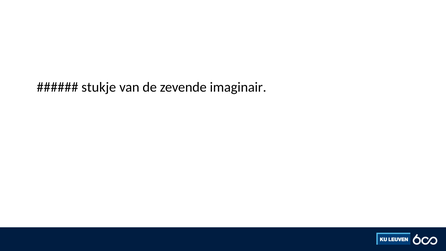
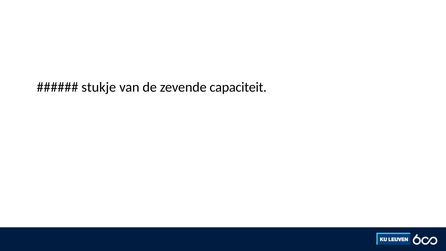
imaginair: imaginair -> capaciteit
